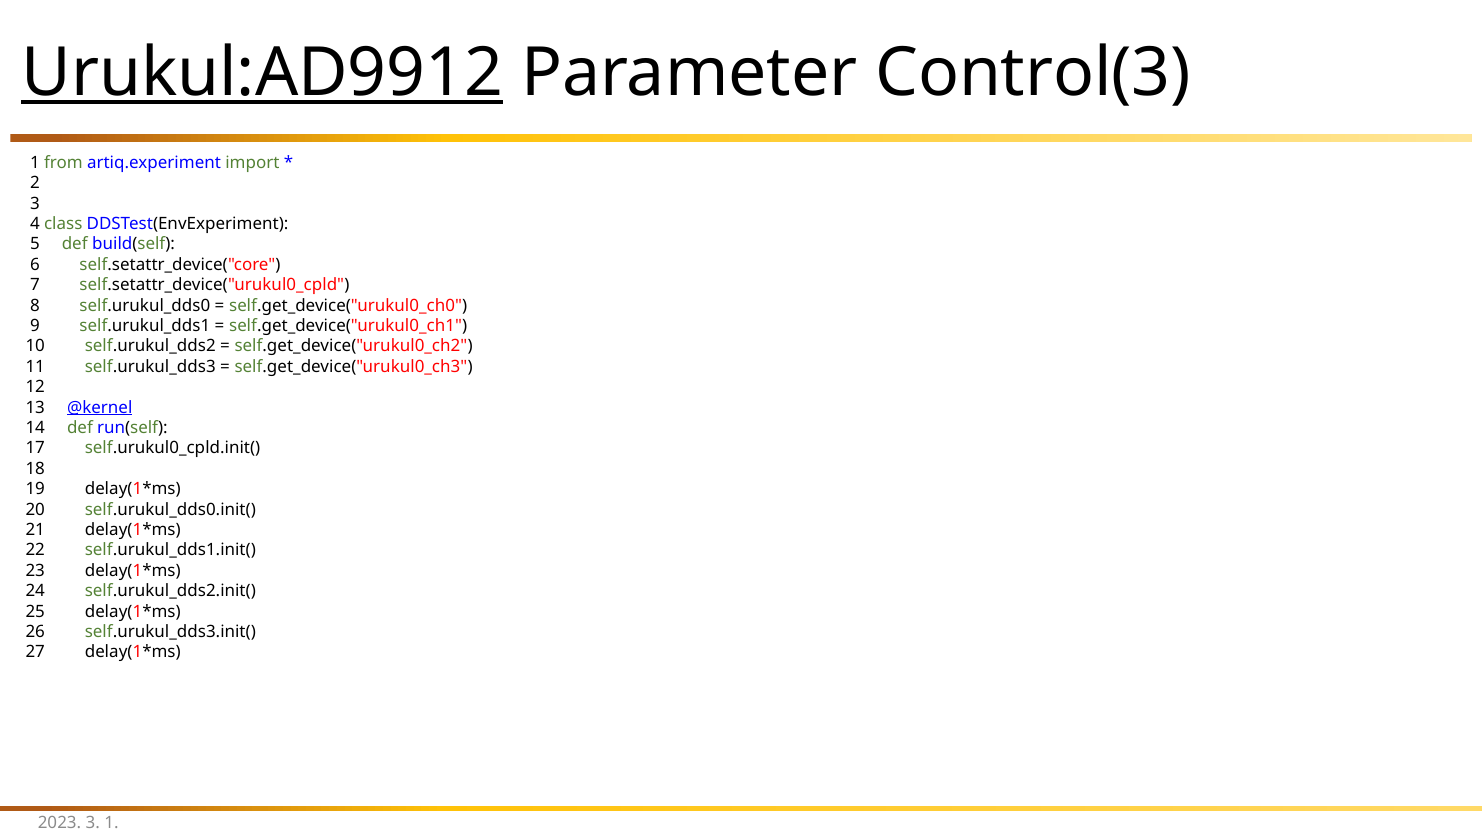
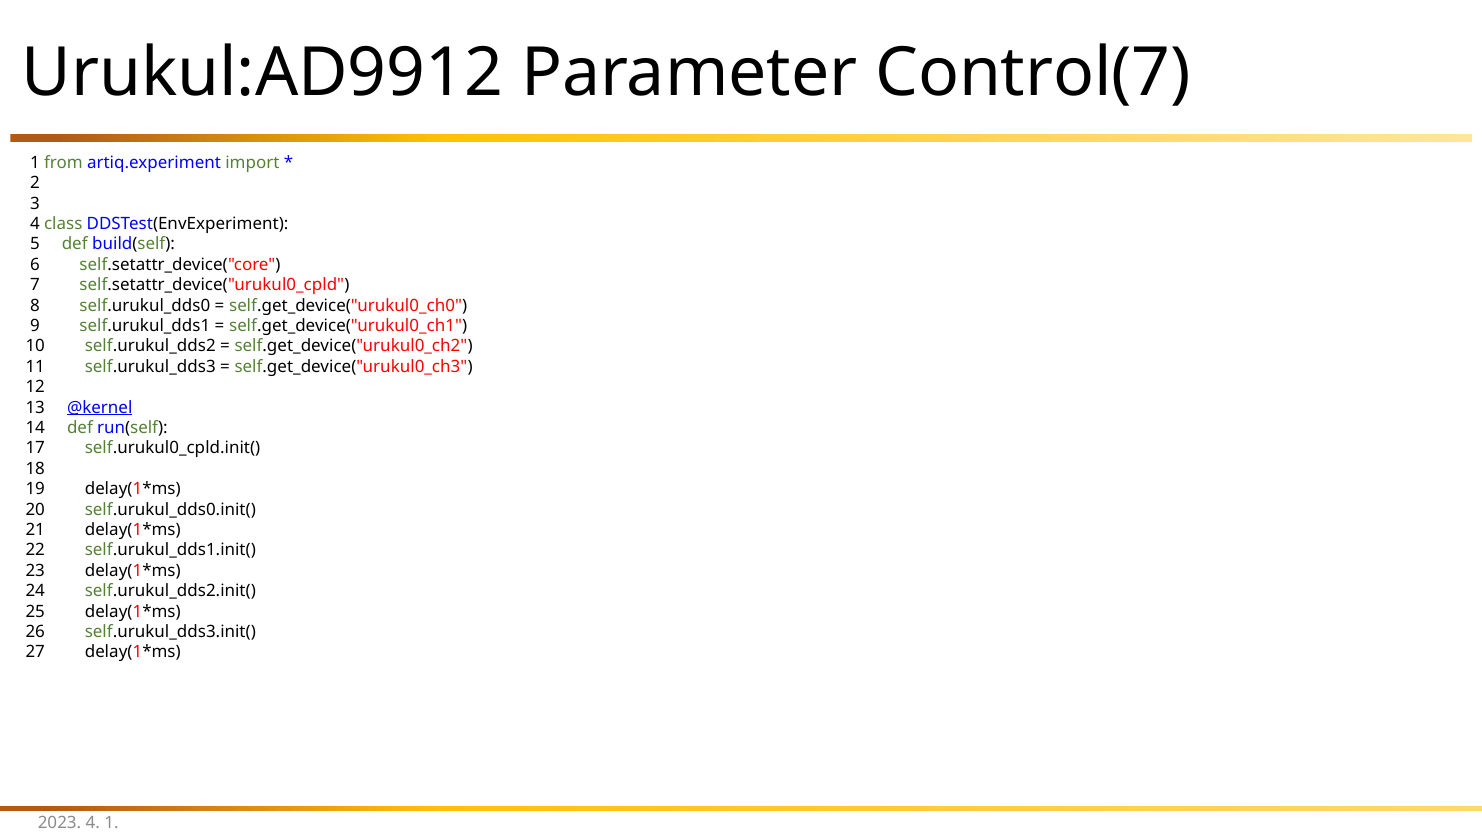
Urukul:AD9912 underline: present -> none
Control(3: Control(3 -> Control(7
2023 3: 3 -> 4
